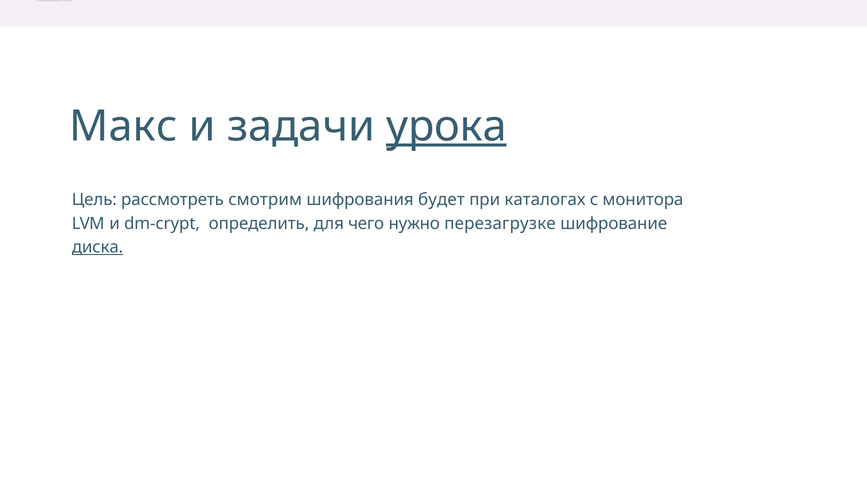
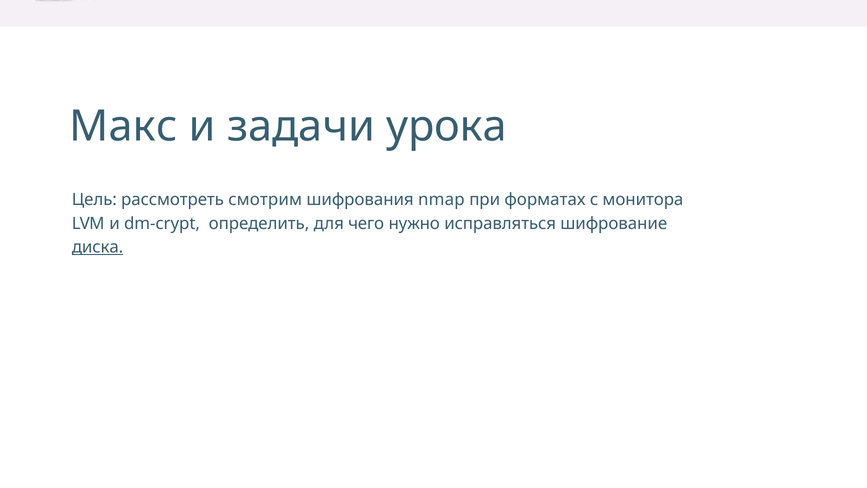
урока underline: present -> none
будет: будет -> nmap
каталогах: каталогах -> форматах
перезагрузке: перезагрузке -> исправляться
